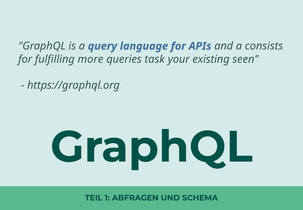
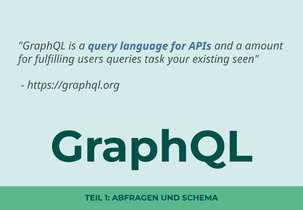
consists: consists -> amount
more: more -> users
